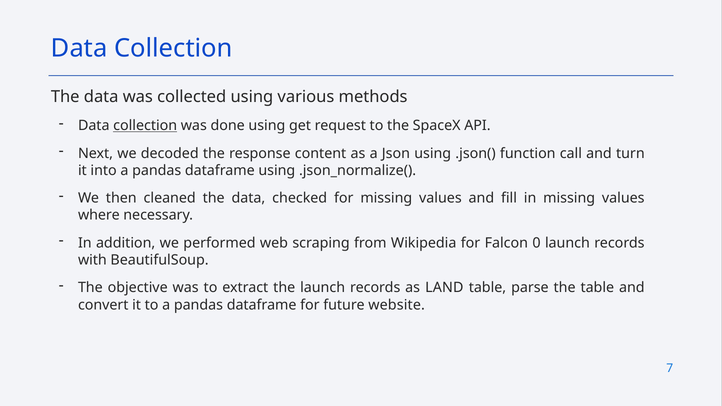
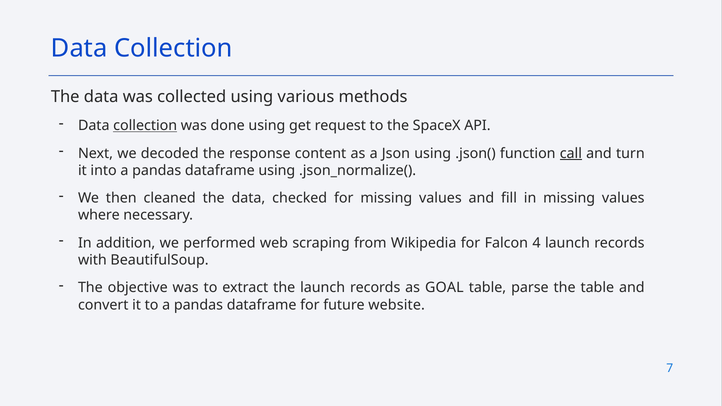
call underline: none -> present
0: 0 -> 4
LAND: LAND -> GOAL
